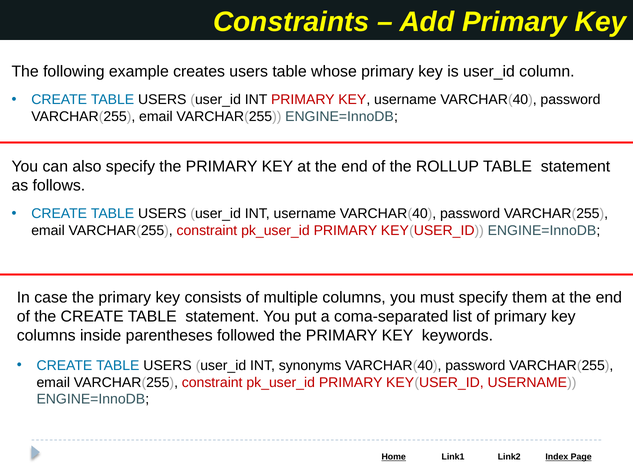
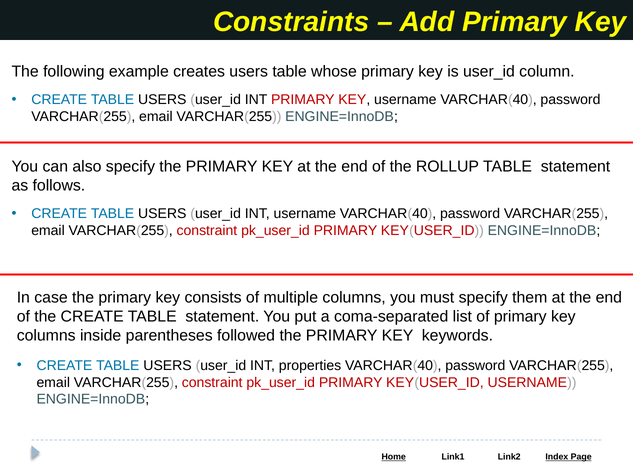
synonyms: synonyms -> properties
